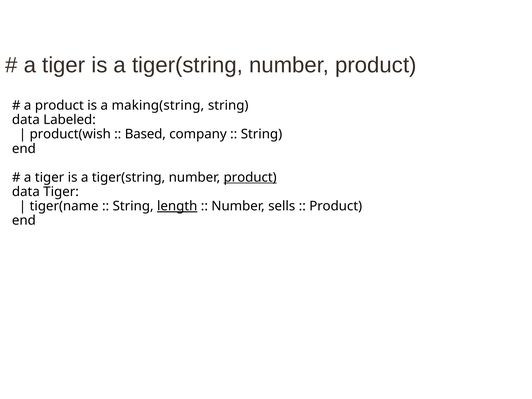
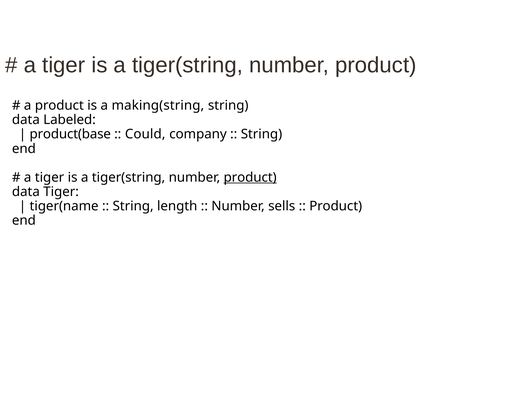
product(wish: product(wish -> product(base
Based: Based -> Could
length underline: present -> none
